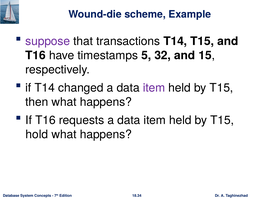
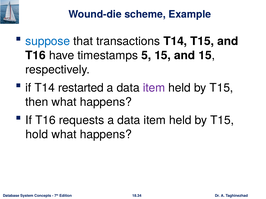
suppose colour: purple -> blue
5 32: 32 -> 15
changed: changed -> restarted
